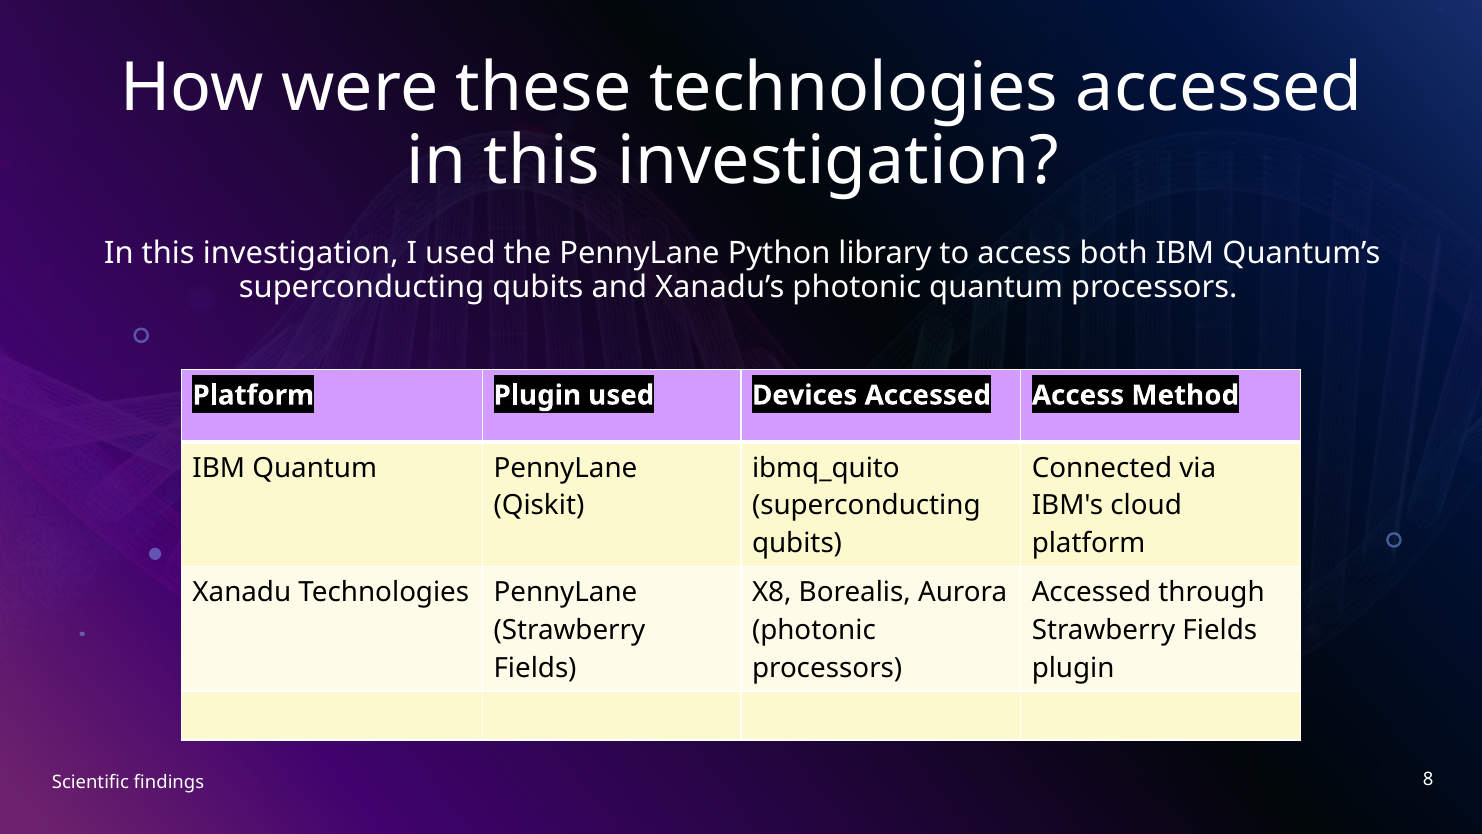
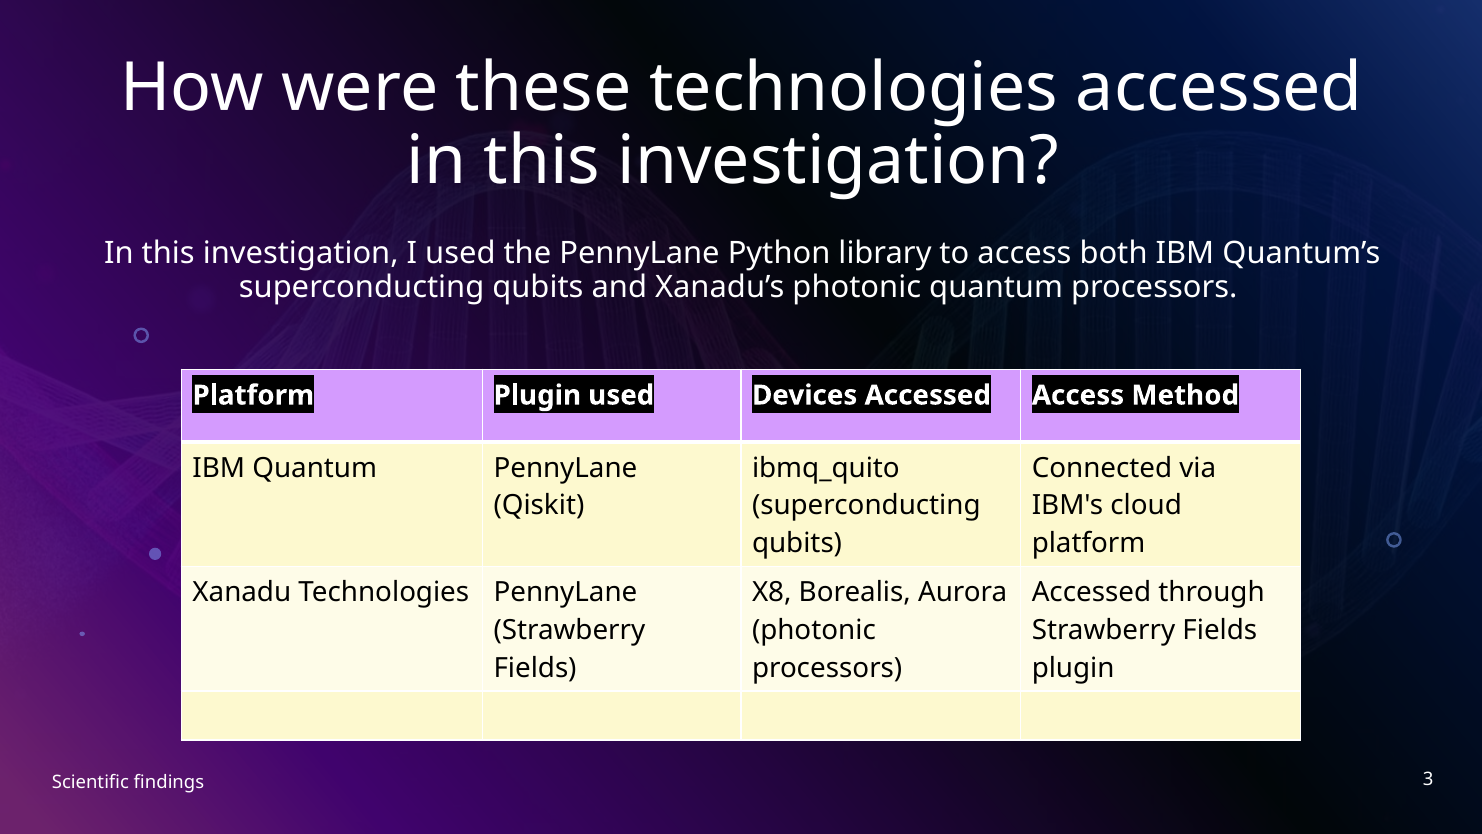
8: 8 -> 3
